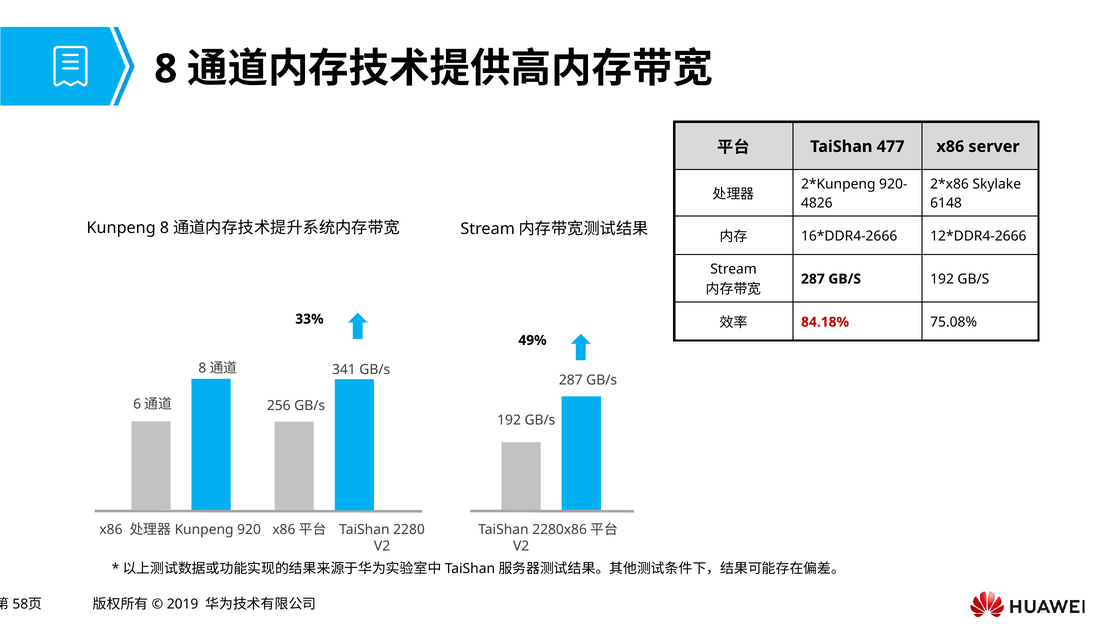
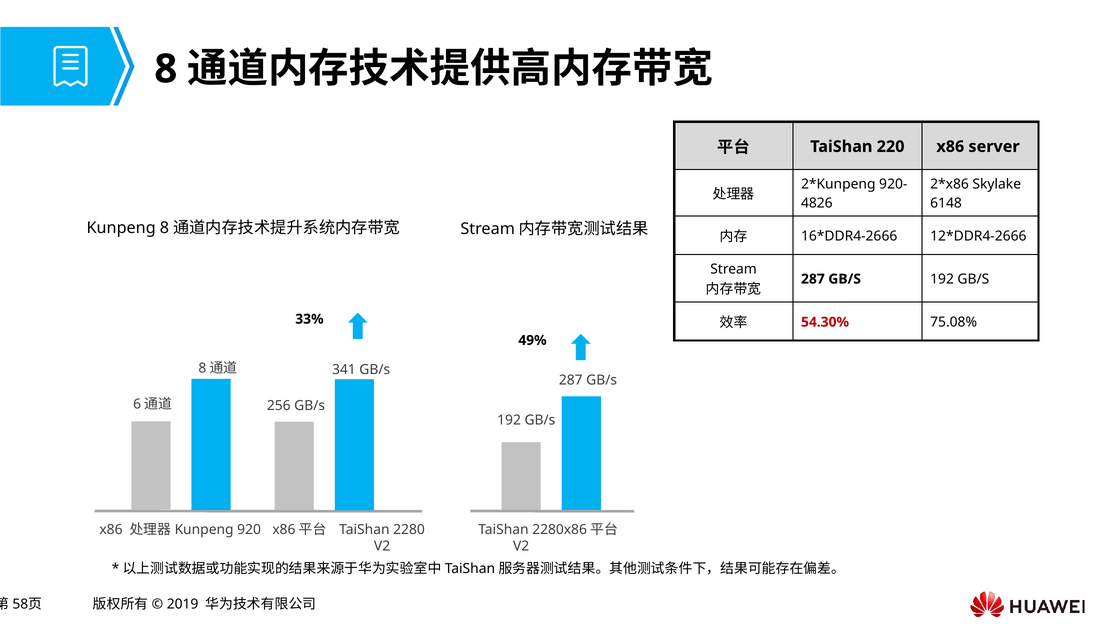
477: 477 -> 220
84.18%: 84.18% -> 54.30%
